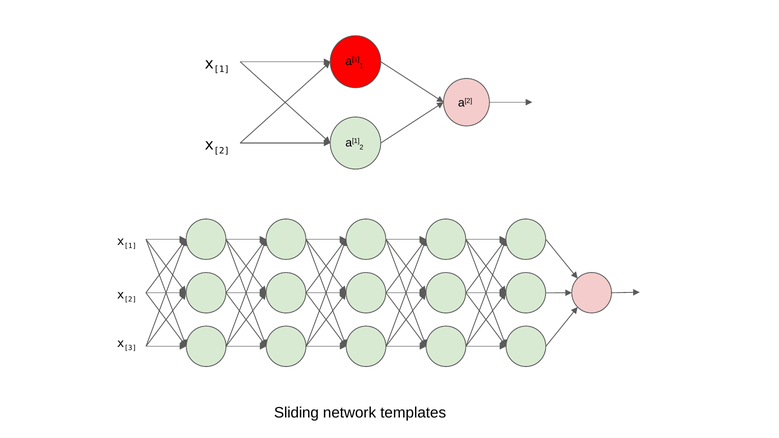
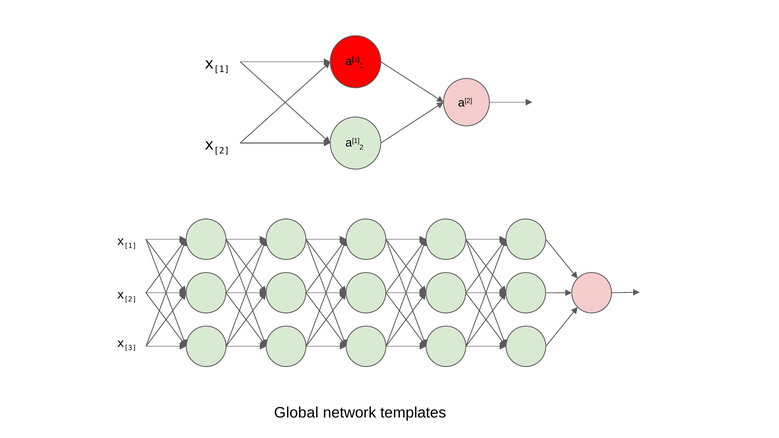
Sliding: Sliding -> Global
